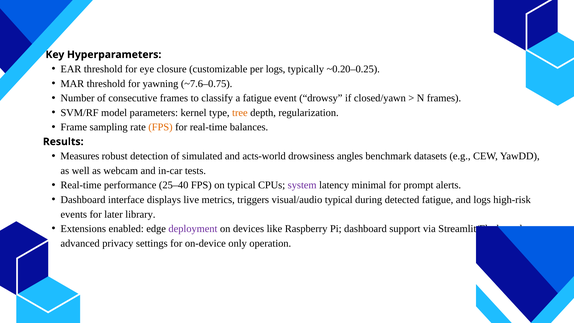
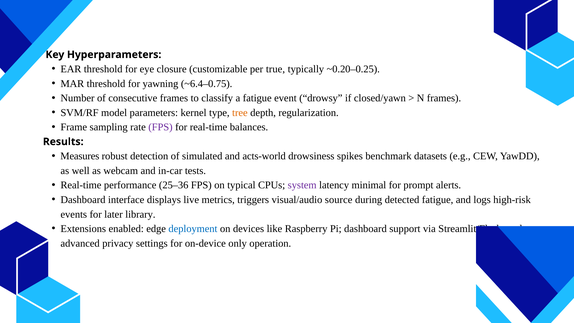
per logs: logs -> true
~7.6–0.75: ~7.6–0.75 -> ~6.4–0.75
FPS at (160, 127) colour: orange -> purple
angles: angles -> spikes
25–40: 25–40 -> 25–36
visual/audio typical: typical -> source
deployment colour: purple -> blue
